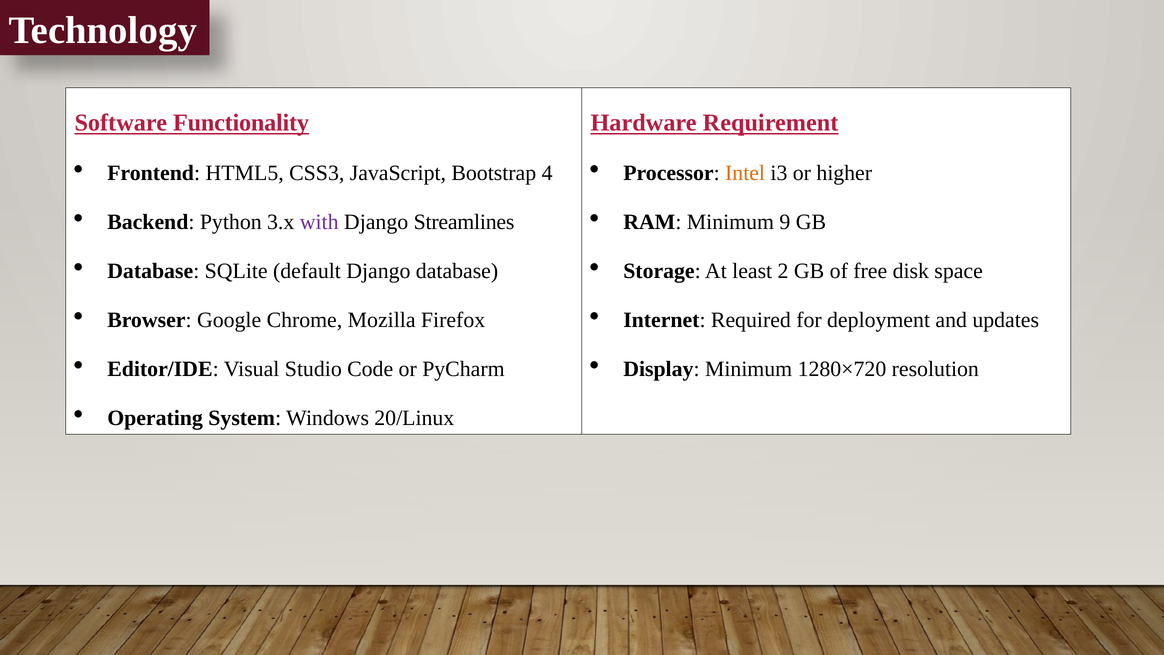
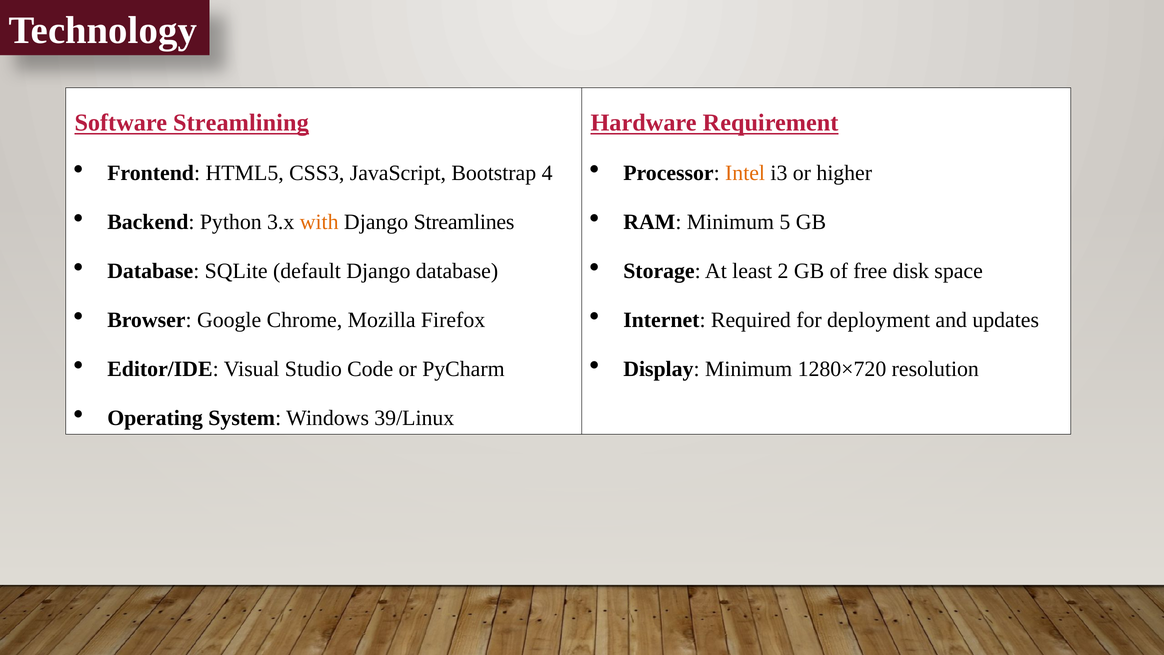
Functionality: Functionality -> Streamlining
with colour: purple -> orange
9: 9 -> 5
20/Linux: 20/Linux -> 39/Linux
